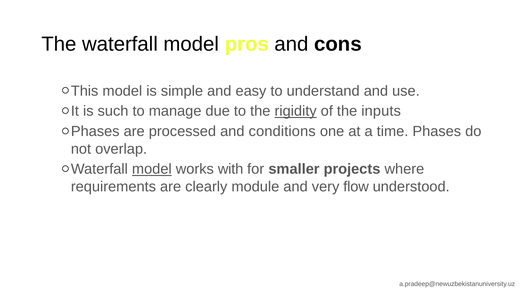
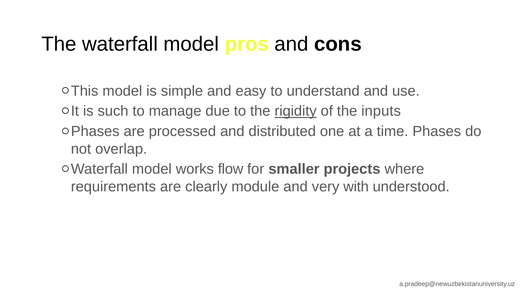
conditions: conditions -> distributed
model at (152, 169) underline: present -> none
with: with -> flow
flow: flow -> with
